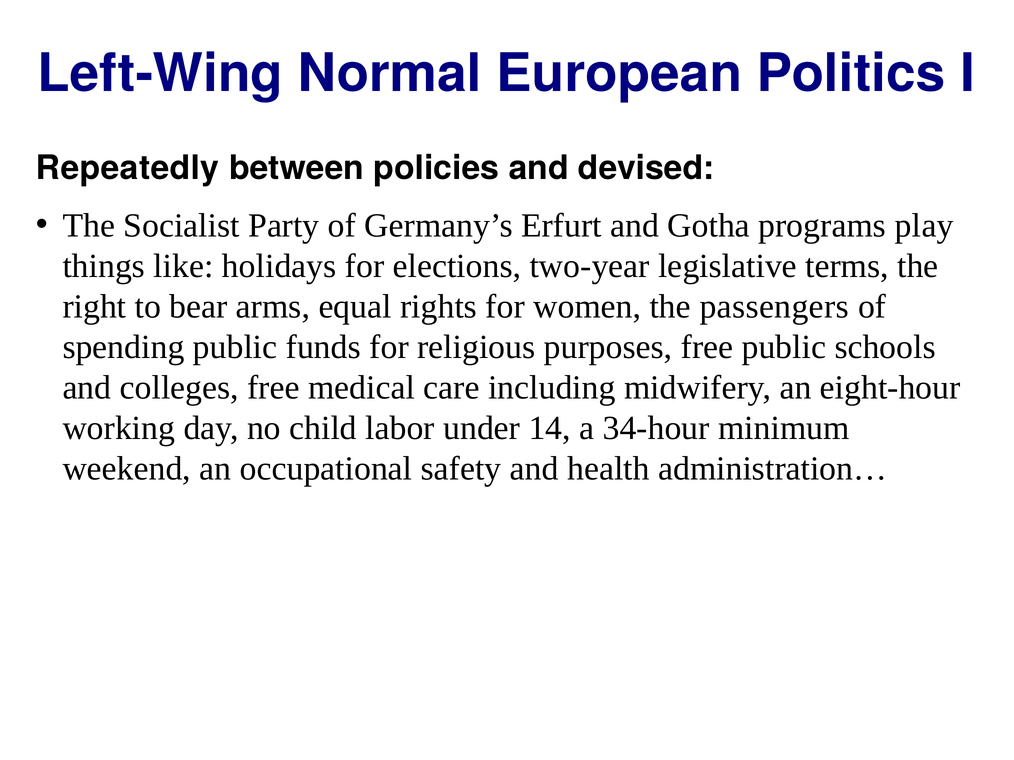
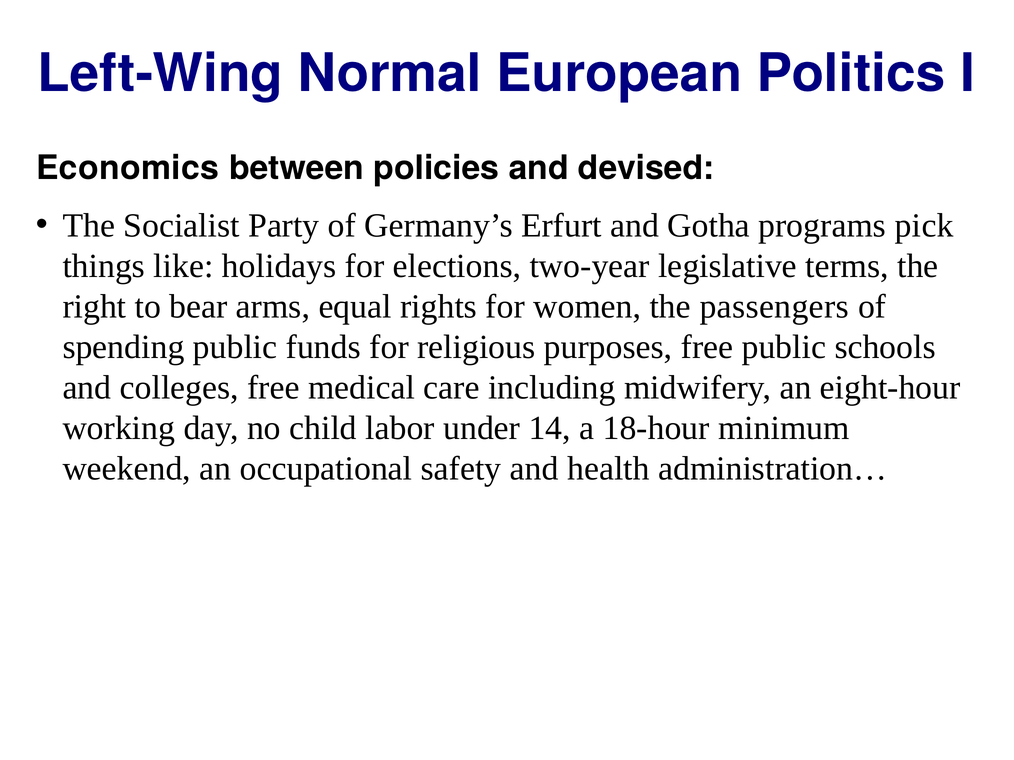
Repeatedly: Repeatedly -> Economics
play: play -> pick
34-hour: 34-hour -> 18-hour
